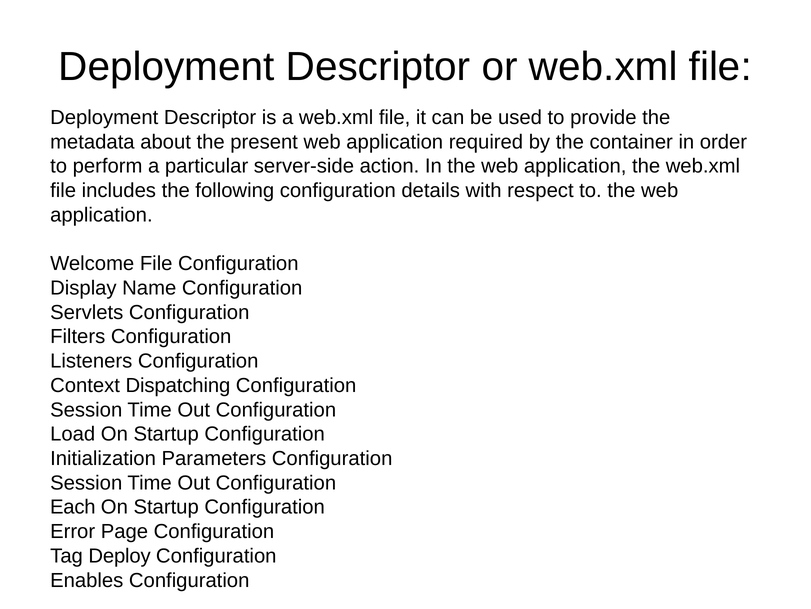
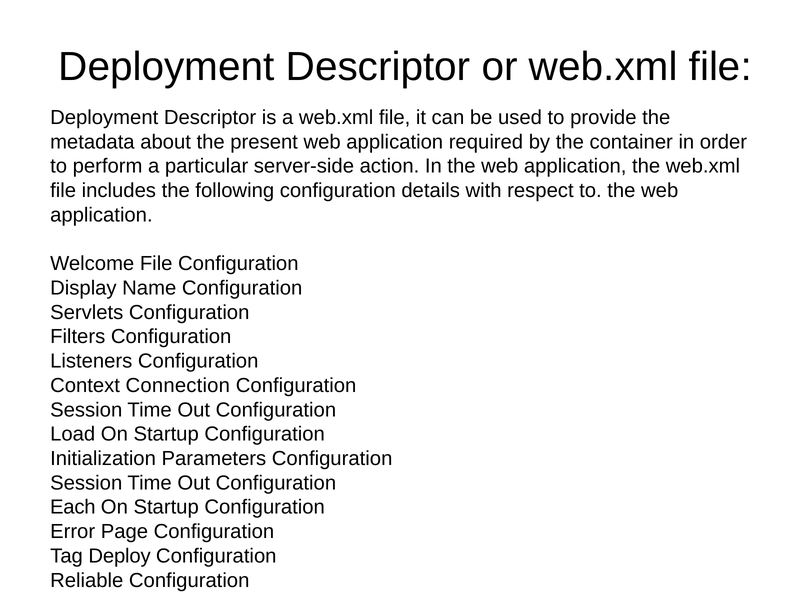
Dispatching: Dispatching -> Connection
Enables: Enables -> Reliable
